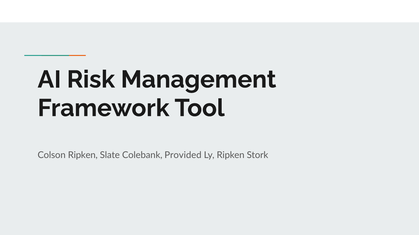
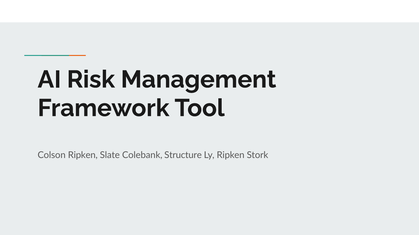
Provided: Provided -> Structure
